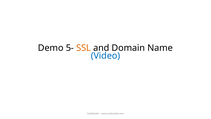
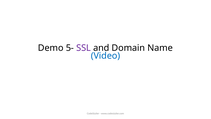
SSL colour: orange -> purple
